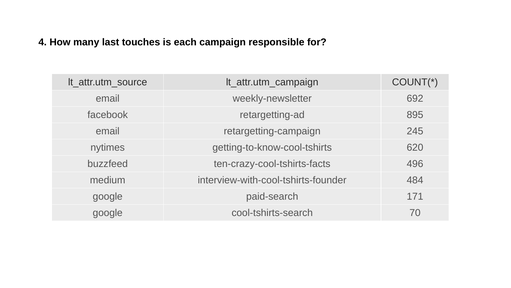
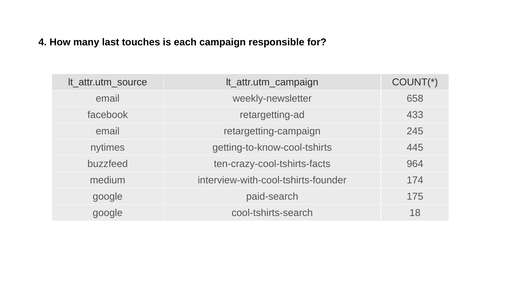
692: 692 -> 658
895: 895 -> 433
620: 620 -> 445
496: 496 -> 964
484: 484 -> 174
171: 171 -> 175
70: 70 -> 18
